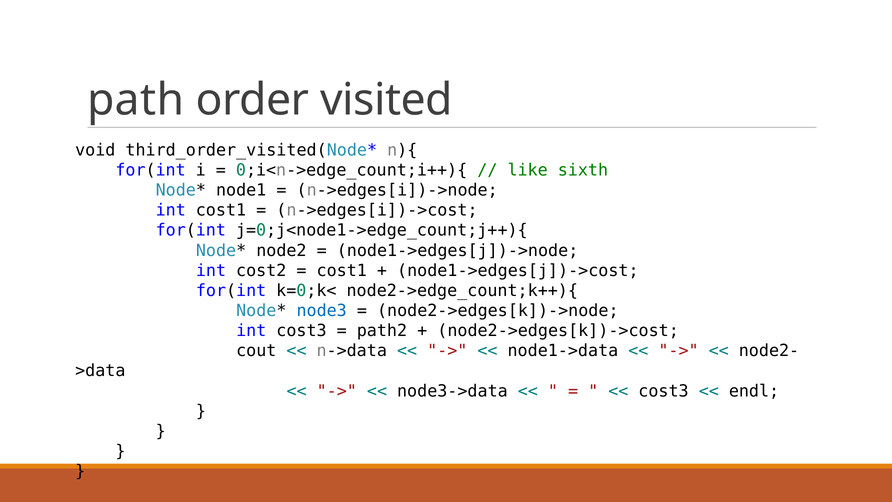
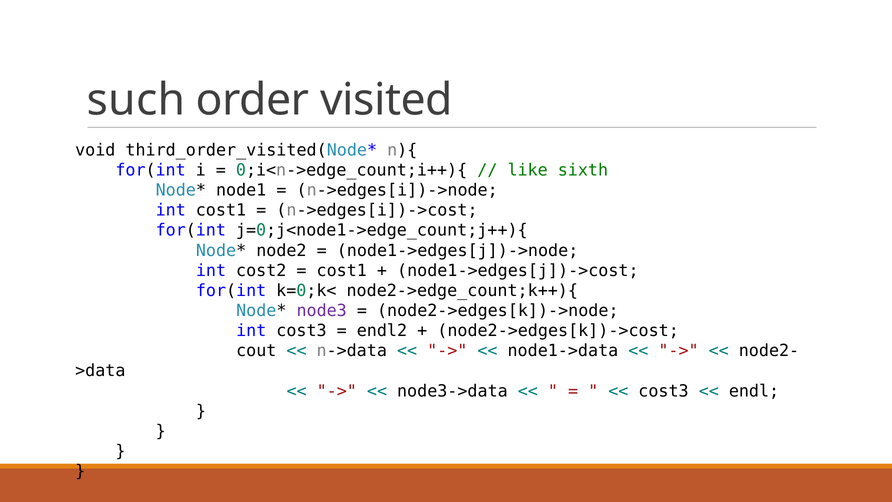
path: path -> such
node3 colour: blue -> purple
path2: path2 -> endl2
